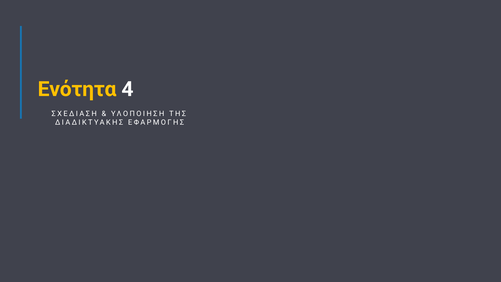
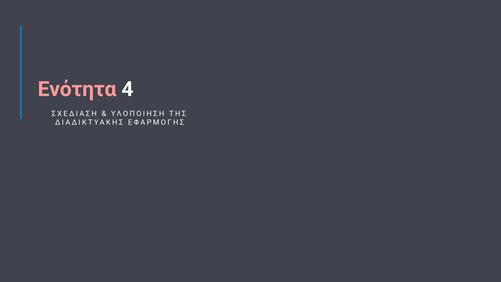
Ενότητα colour: yellow -> pink
